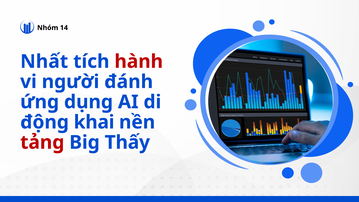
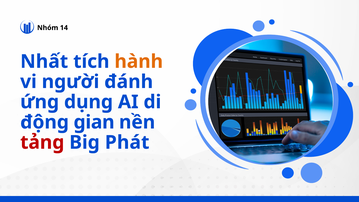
hành colour: red -> orange
khai: khai -> gian
Thấy: Thấy -> Phát
